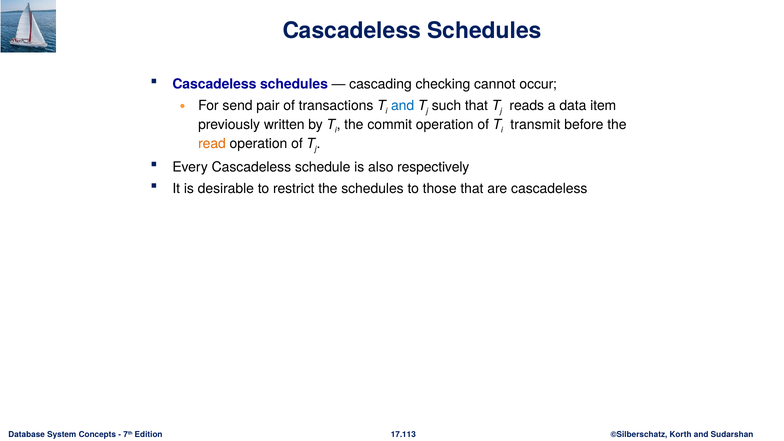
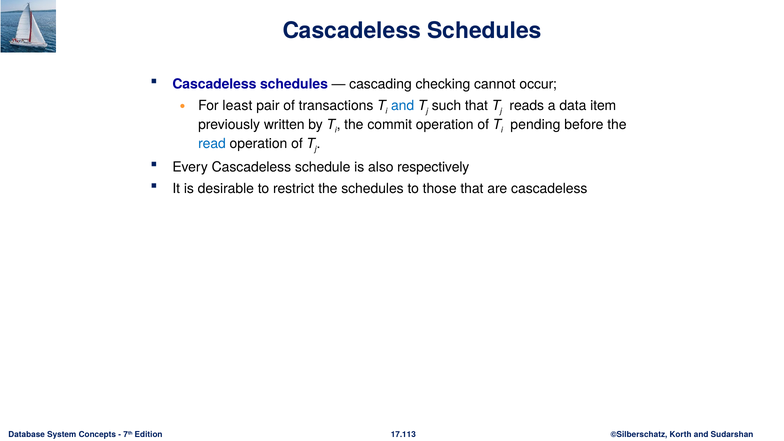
send: send -> least
transmit: transmit -> pending
read colour: orange -> blue
